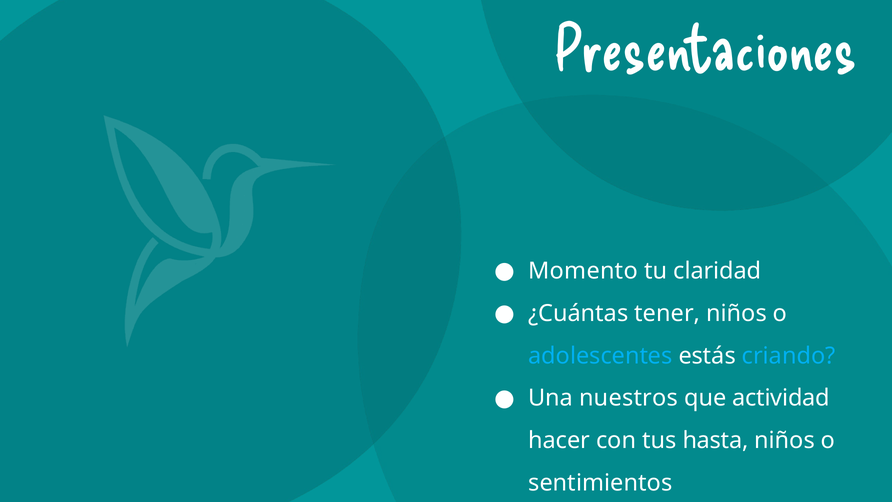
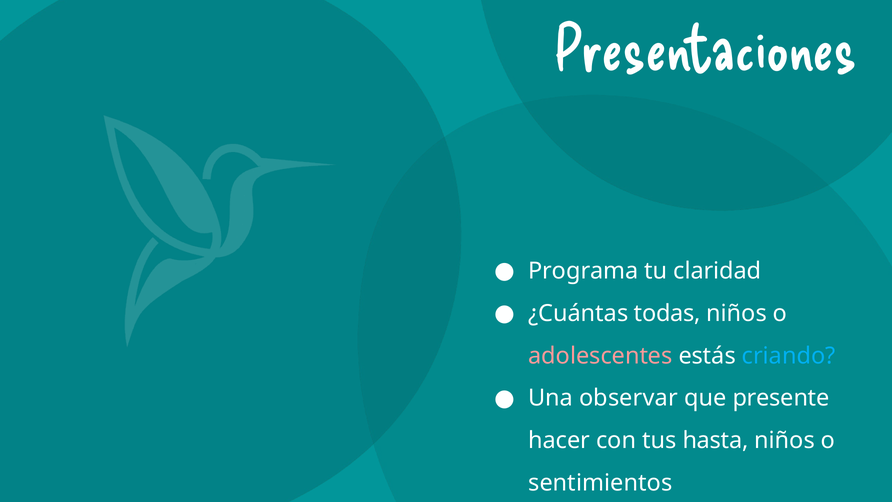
Momento: Momento -> Programa
tener: tener -> todas
adolescentes colour: light blue -> pink
nuestros: nuestros -> observar
actividad: actividad -> presente
